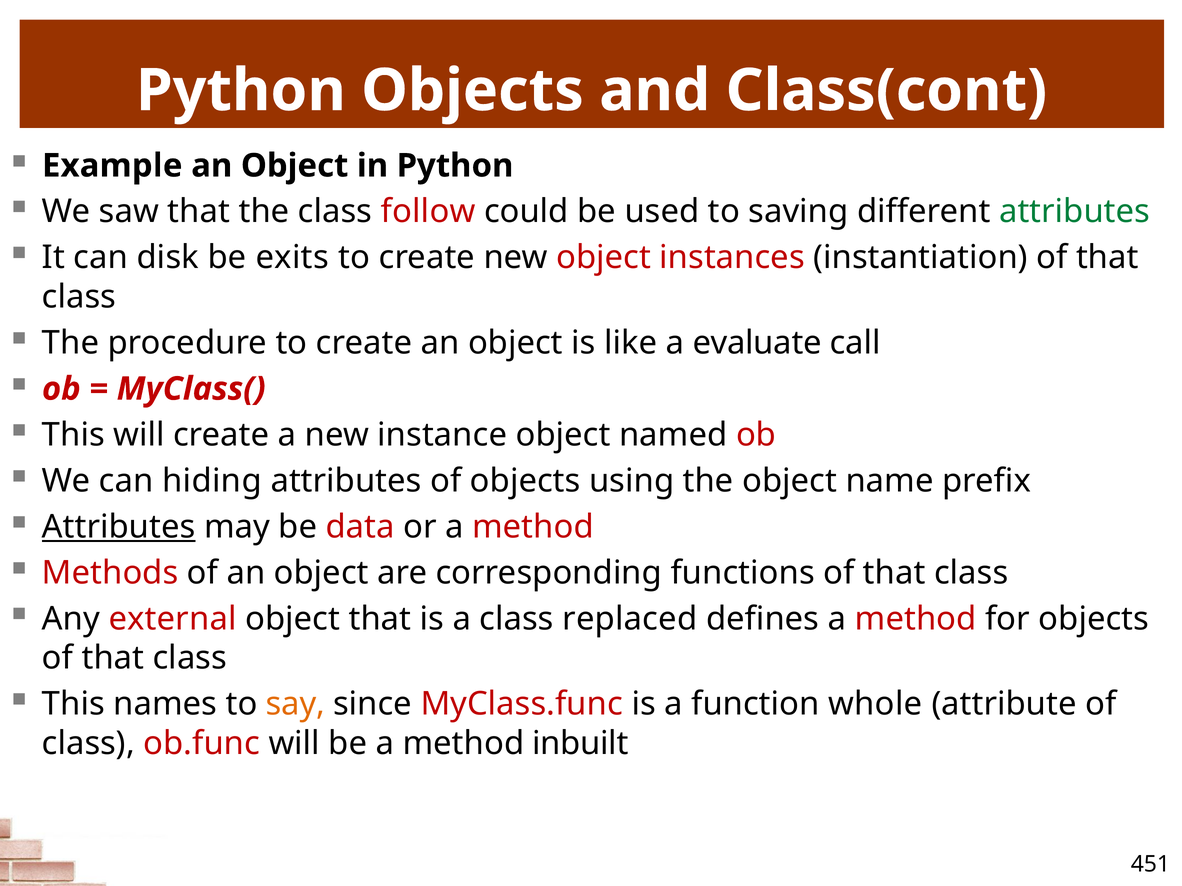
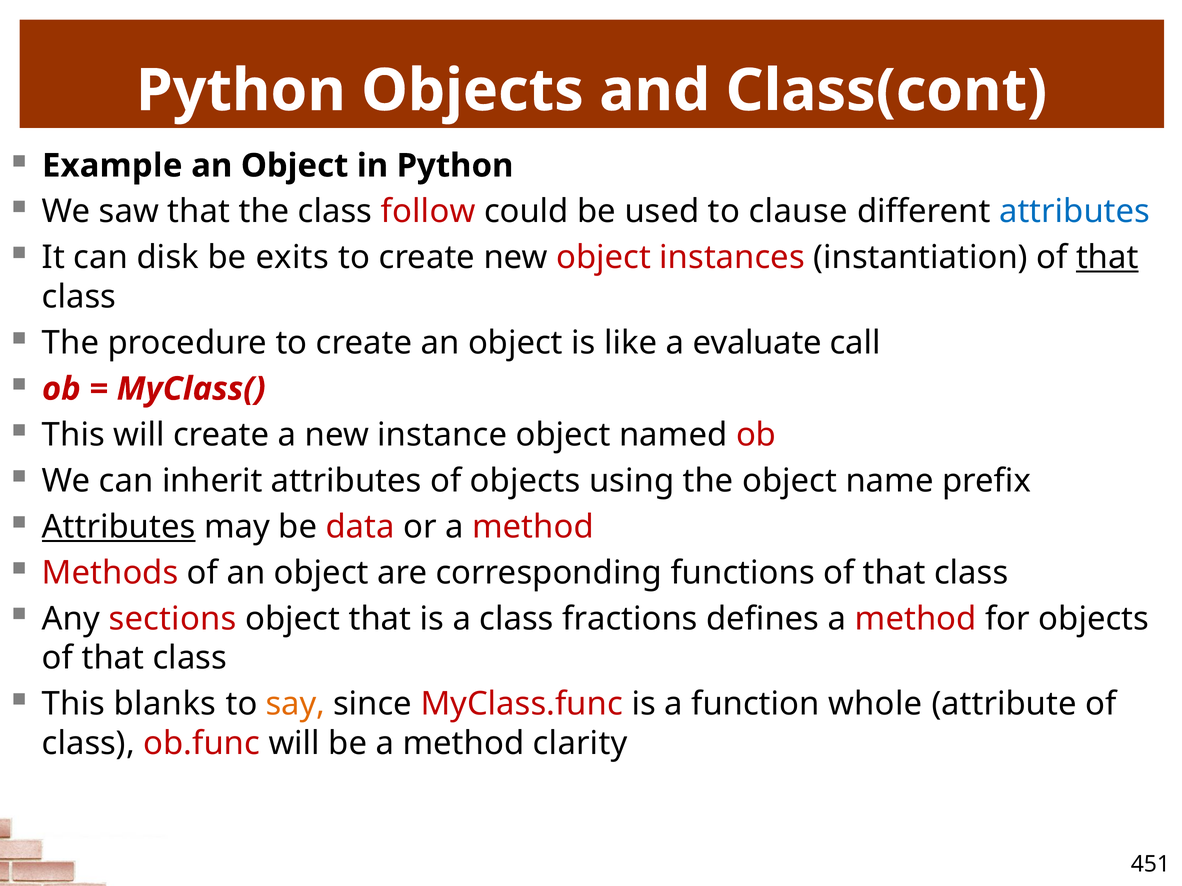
saving: saving -> clause
attributes at (1075, 212) colour: green -> blue
that at (1107, 258) underline: none -> present
hiding: hiding -> inherit
external: external -> sections
replaced: replaced -> fractions
names: names -> blanks
inbuilt: inbuilt -> clarity
